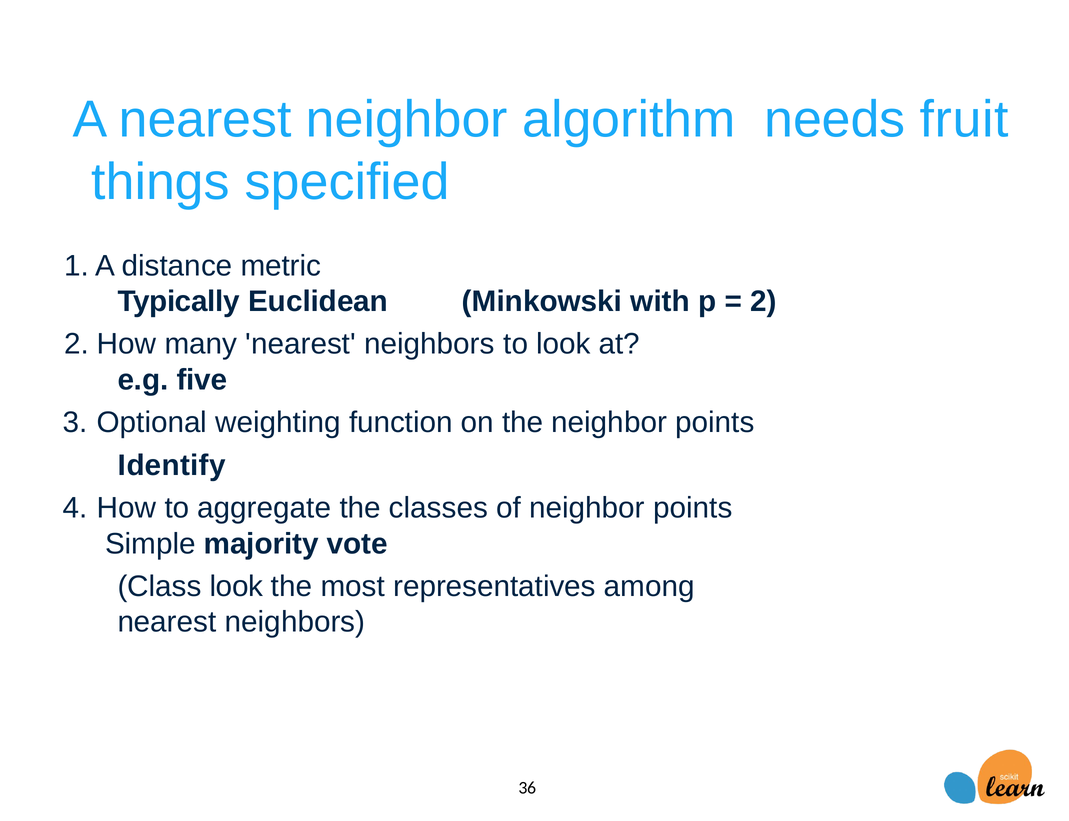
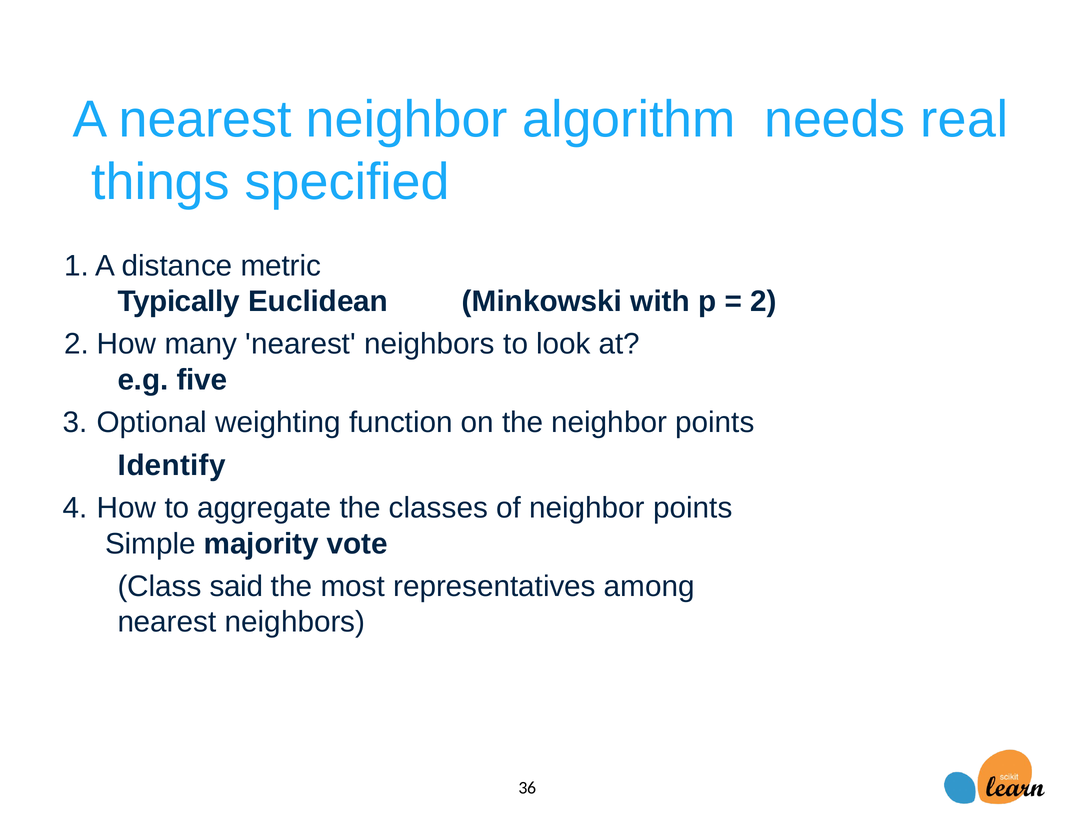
fruit: fruit -> real
Class look: look -> said
